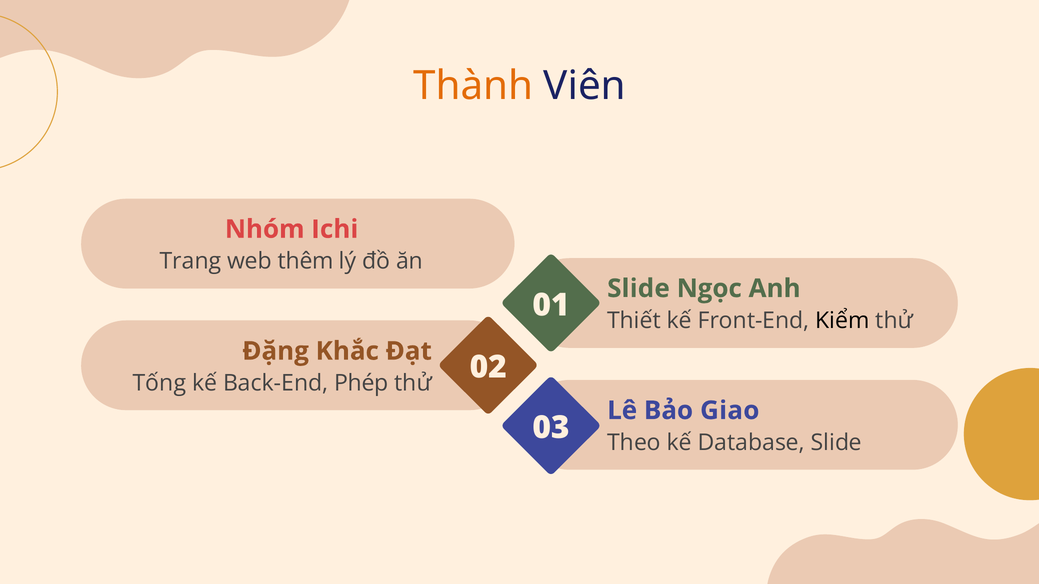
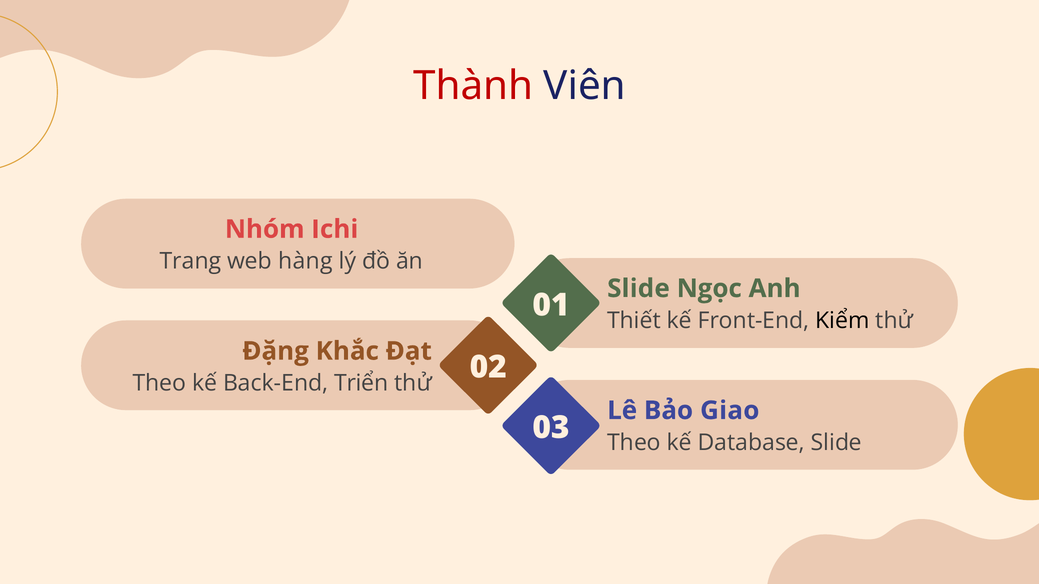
Thành colour: orange -> red
thêm: thêm -> hàng
Tống at (159, 383): Tống -> Theo
Phép: Phép -> Triển
